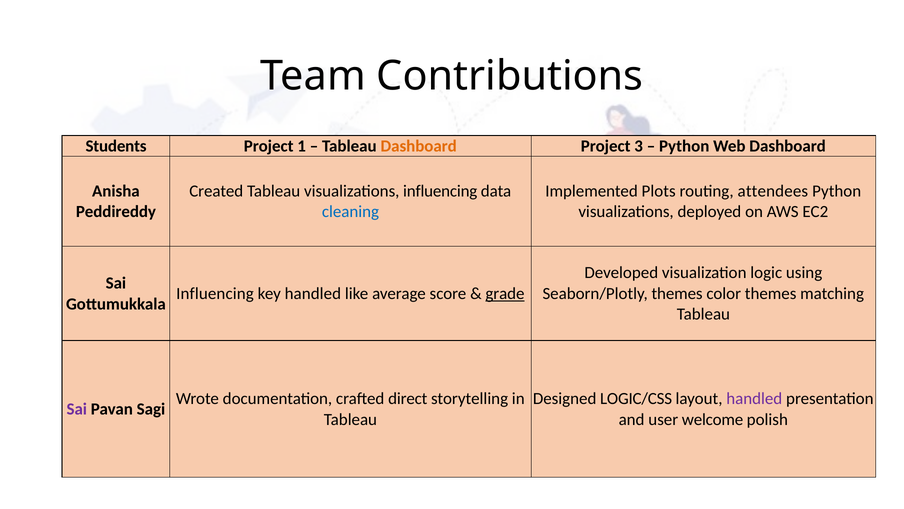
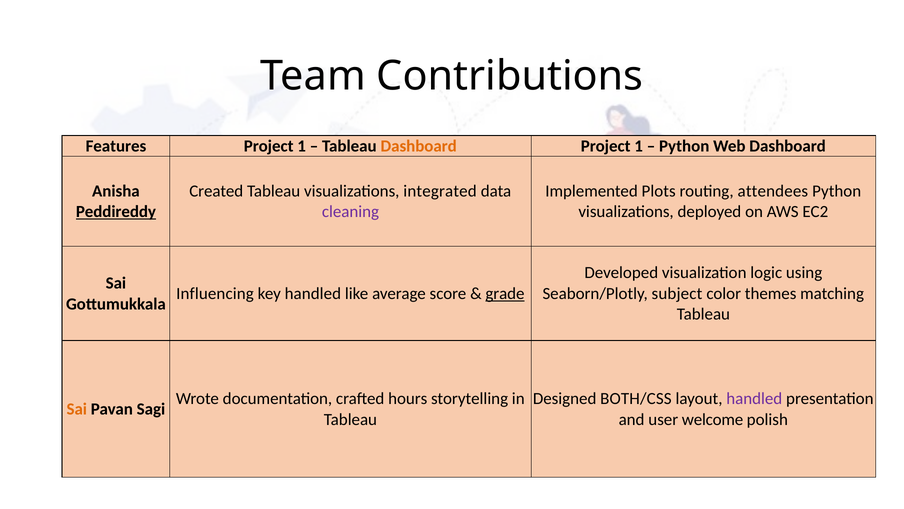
Students: Students -> Features
3 at (639, 146): 3 -> 1
visualizations influencing: influencing -> integrated
Peddireddy underline: none -> present
cleaning colour: blue -> purple
Seaborn/Plotly themes: themes -> subject
direct: direct -> hours
LOGIC/CSS: LOGIC/CSS -> BOTH/CSS
Sai at (77, 409) colour: purple -> orange
